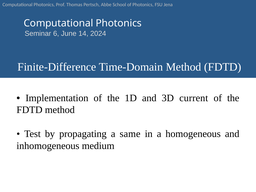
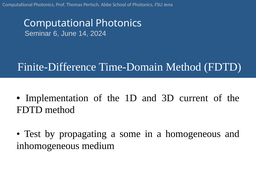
same: same -> some
